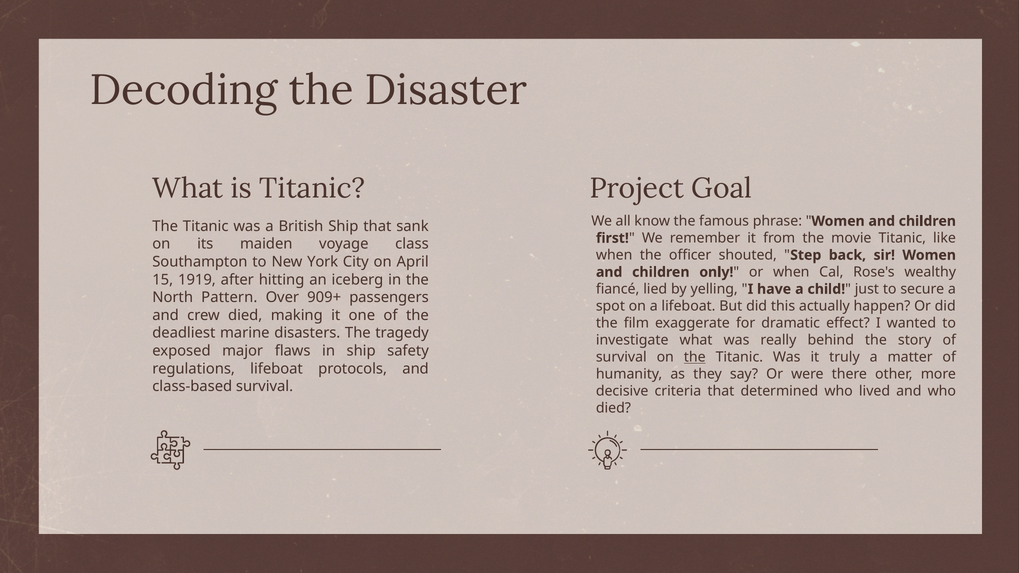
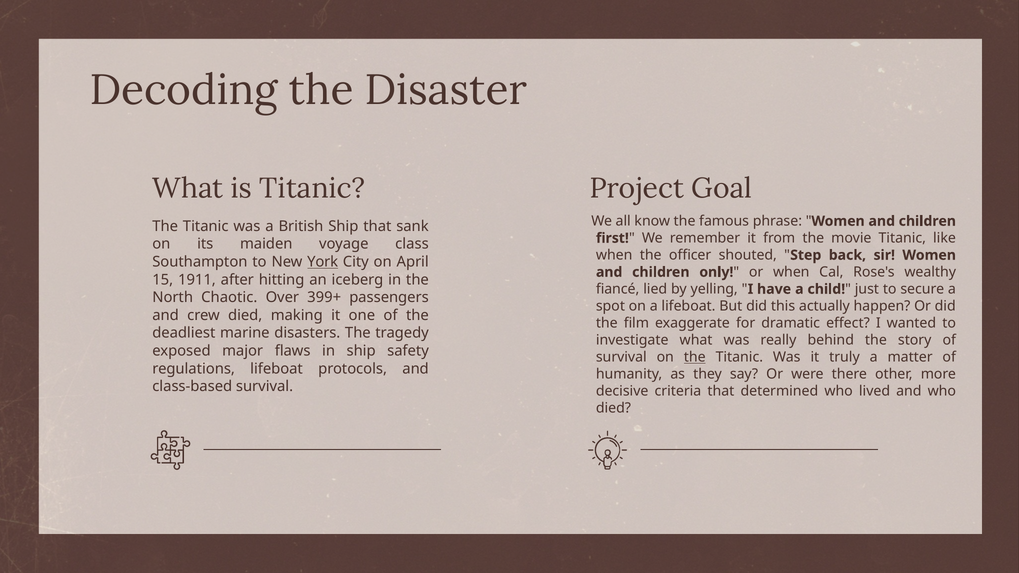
York underline: none -> present
1919: 1919 -> 1911
Pattern: Pattern -> Chaotic
909+: 909+ -> 399+
